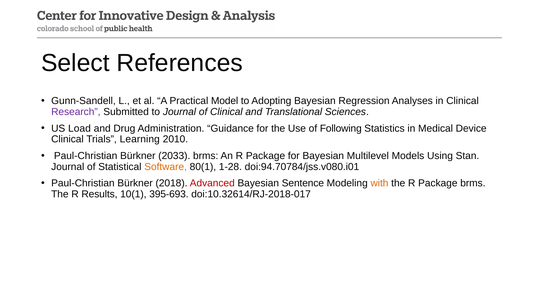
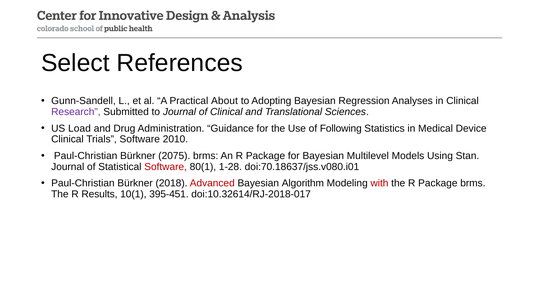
Model: Model -> About
Trials Learning: Learning -> Software
2033: 2033 -> 2075
Software at (166, 167) colour: orange -> red
doi:94.70784/jss.v080.i01: doi:94.70784/jss.v080.i01 -> doi:70.18637/jss.v080.i01
Sentence: Sentence -> Algorithm
with colour: orange -> red
395-693: 395-693 -> 395-451
